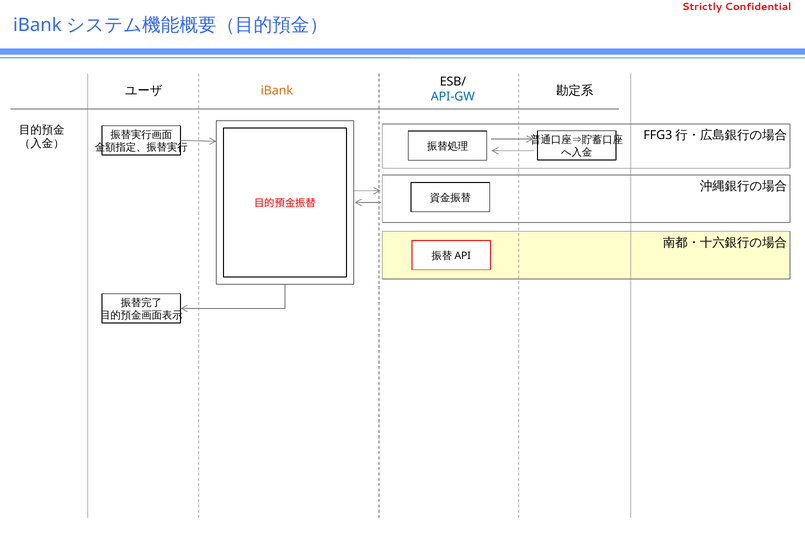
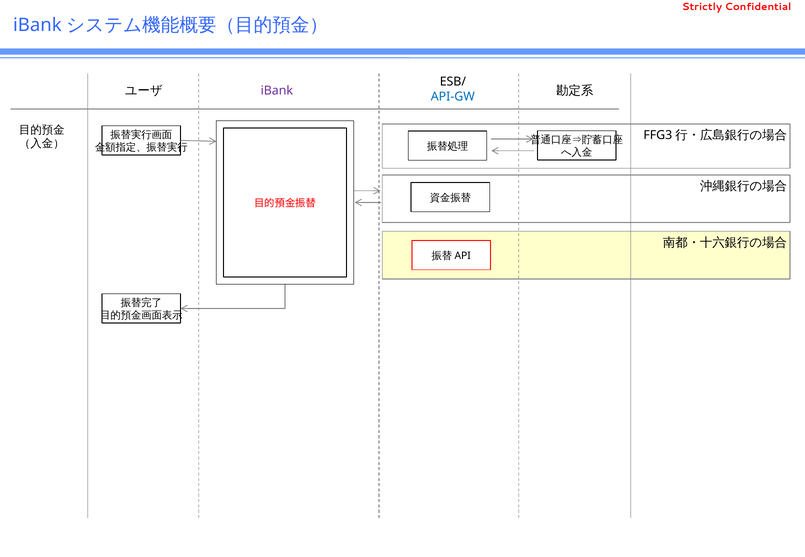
iBank colour: orange -> purple
